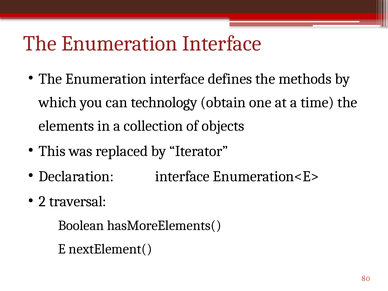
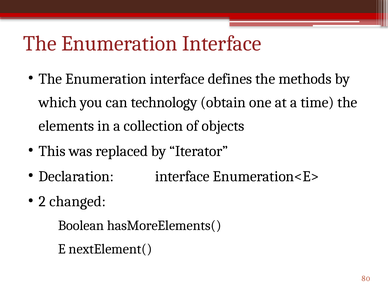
traversal: traversal -> changed
